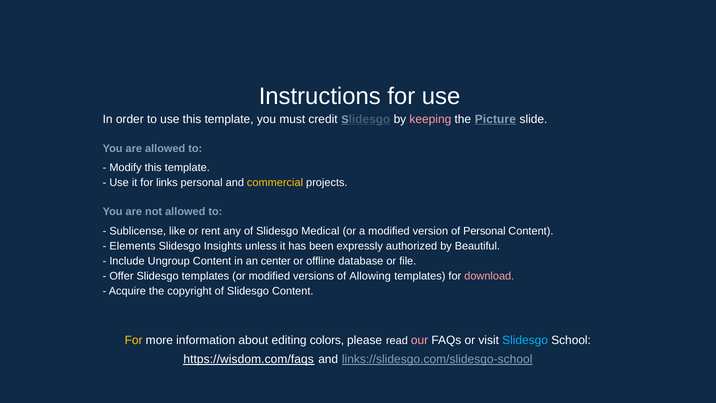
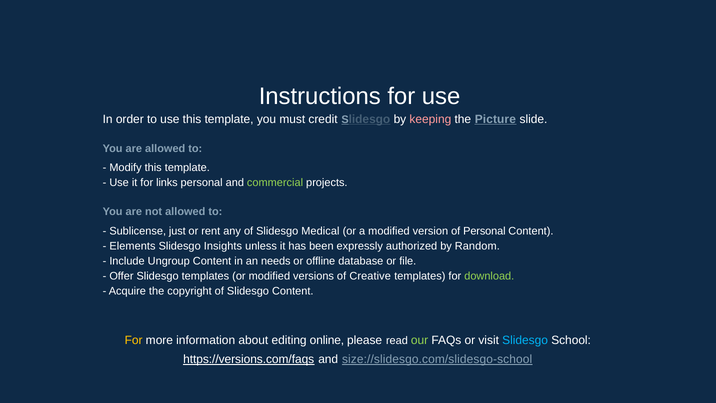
commercial colour: yellow -> light green
like: like -> just
Beautiful: Beautiful -> Random
center: center -> needs
Allowing: Allowing -> Creative
download colour: pink -> light green
colors: colors -> online
our colour: pink -> light green
https://wisdom.com/faqs: https://wisdom.com/faqs -> https://versions.com/faqs
links://slidesgo.com/slidesgo-school: links://slidesgo.com/slidesgo-school -> size://slidesgo.com/slidesgo-school
